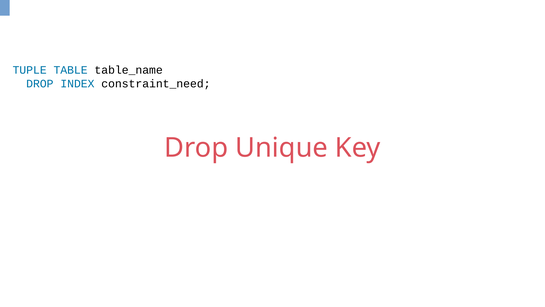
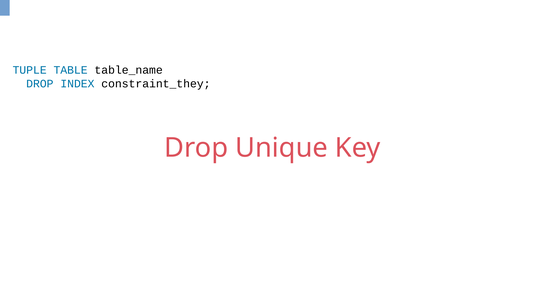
constraint_need: constraint_need -> constraint_they
